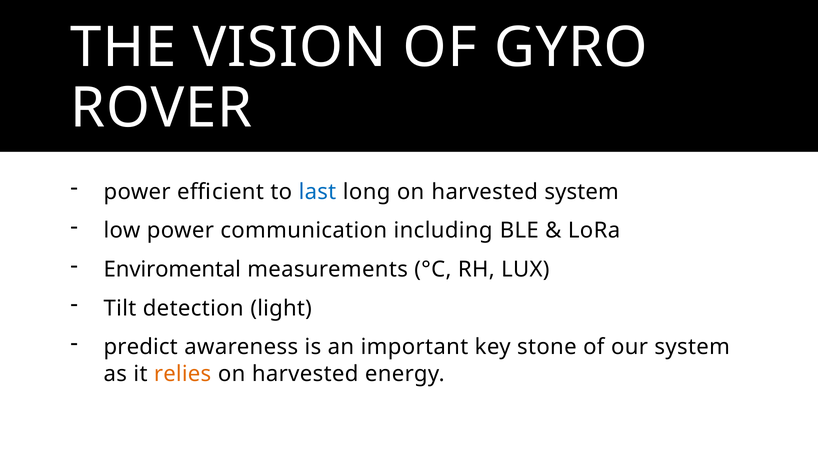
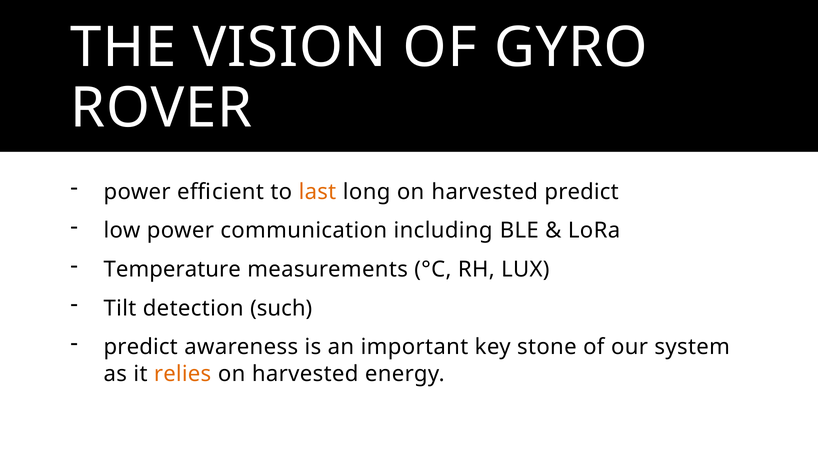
last colour: blue -> orange
harvested system: system -> predict
Enviromental: Enviromental -> Temperature
light: light -> such
